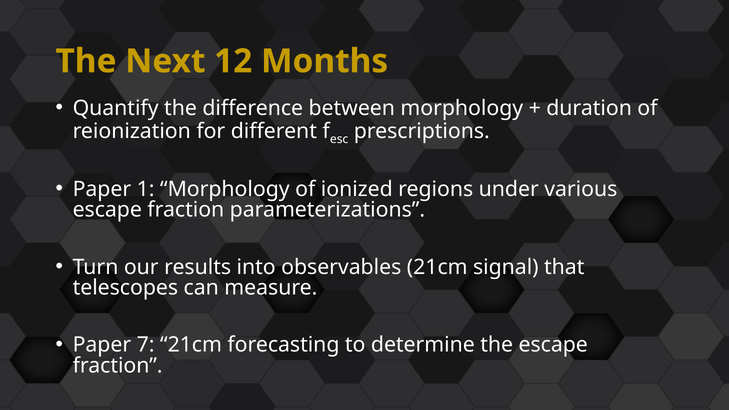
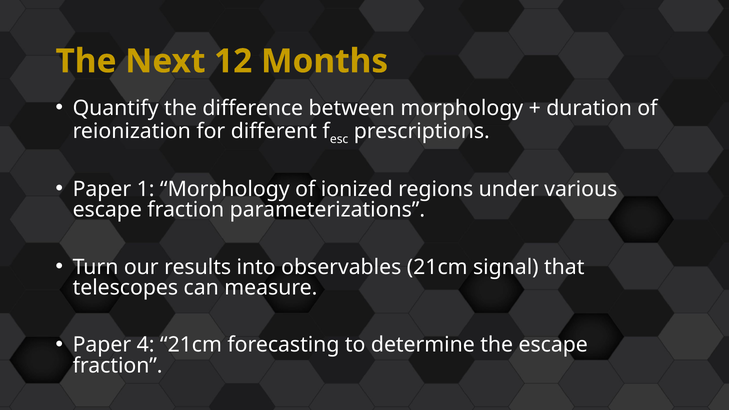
7: 7 -> 4
